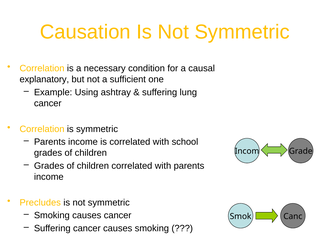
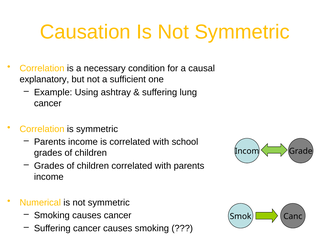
Precludes: Precludes -> Numerical
